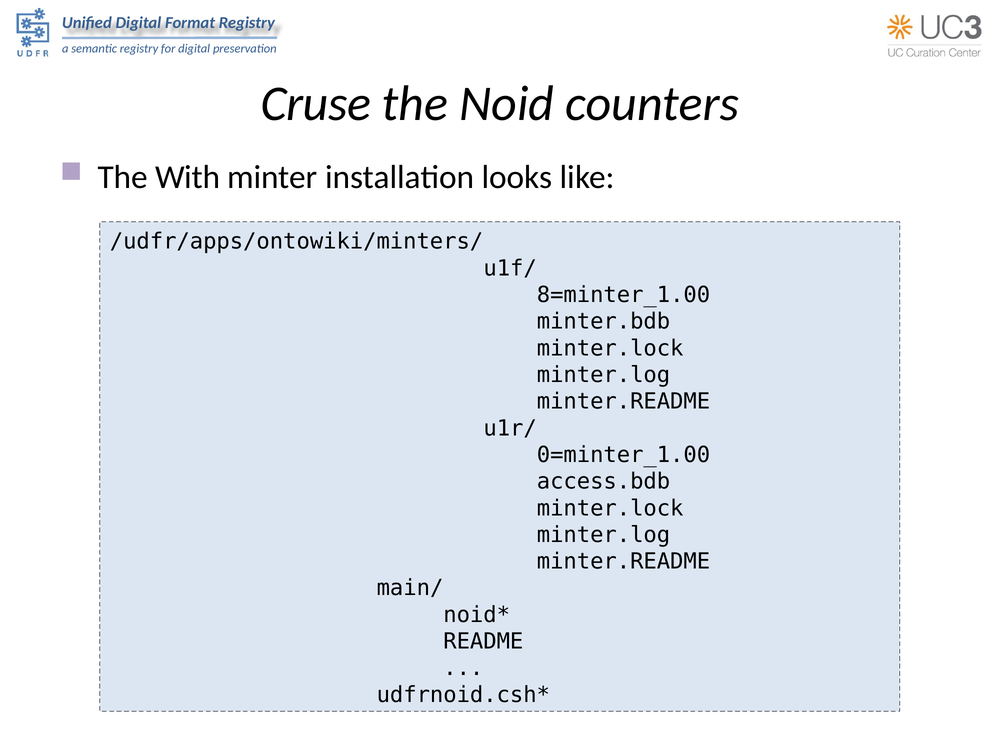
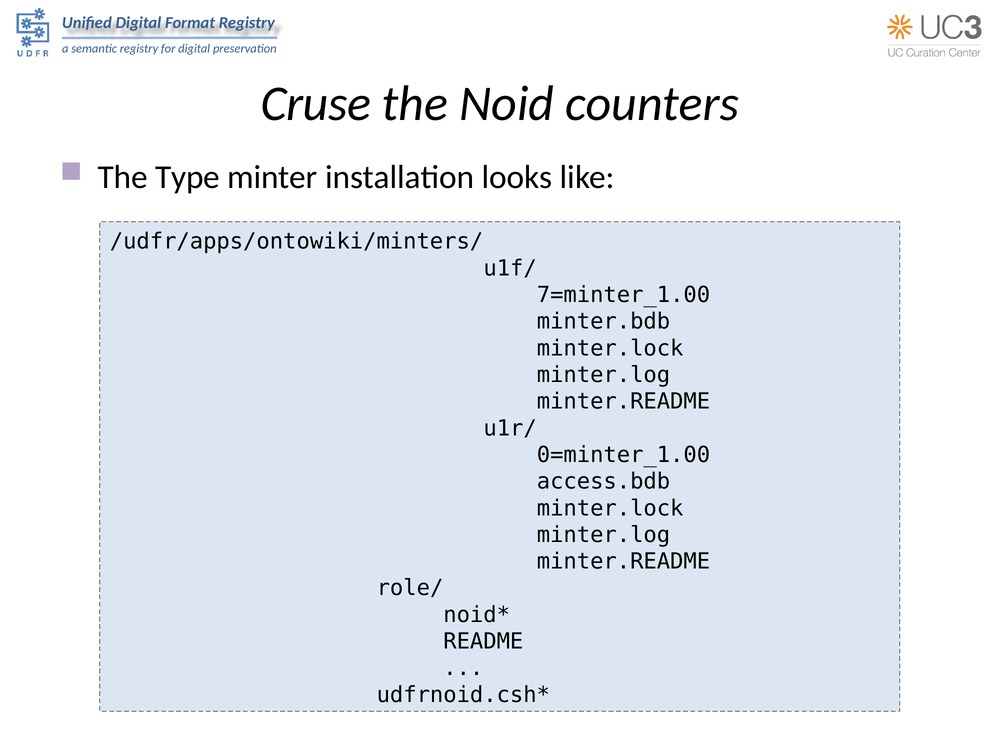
With: With -> Type
8=minter_1.00: 8=minter_1.00 -> 7=minter_1.00
main/: main/ -> role/
